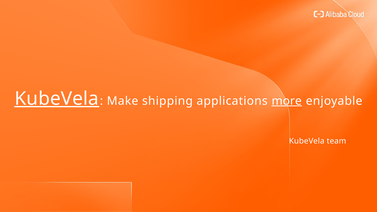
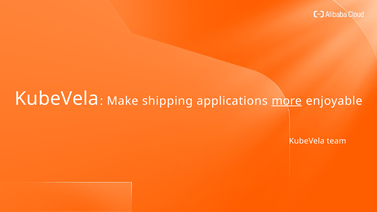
KubeVela at (57, 99) underline: present -> none
